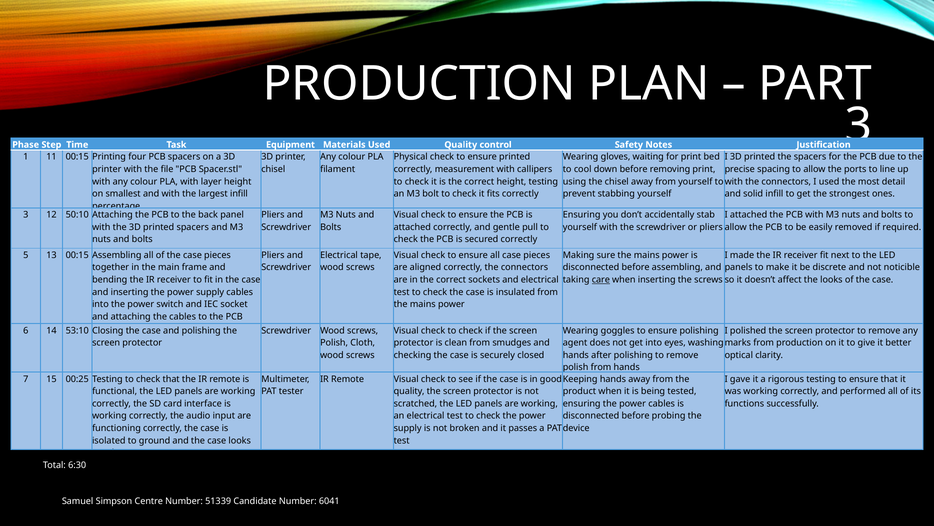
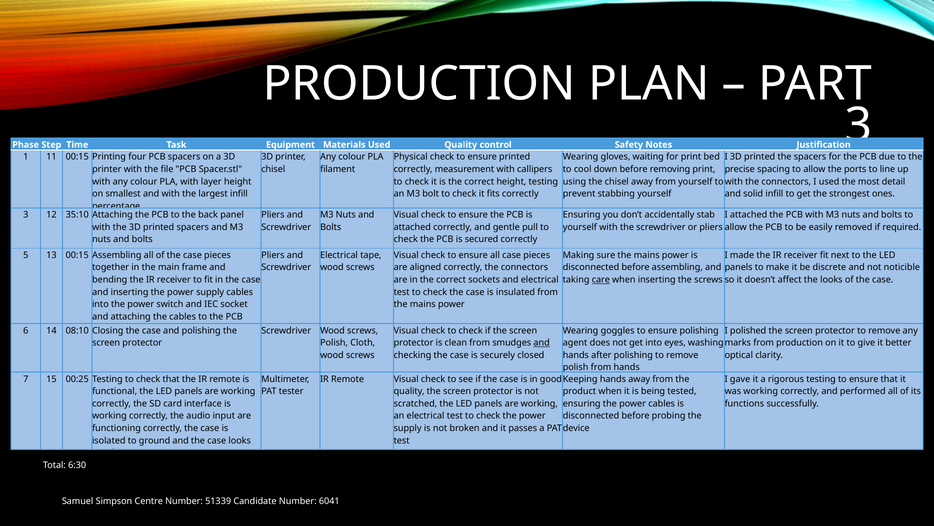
50:10: 50:10 -> 35:10
53:10: 53:10 -> 08:10
and at (542, 342) underline: none -> present
